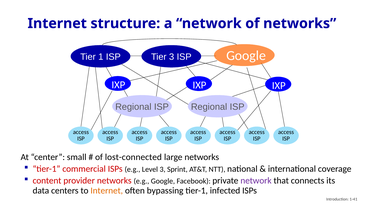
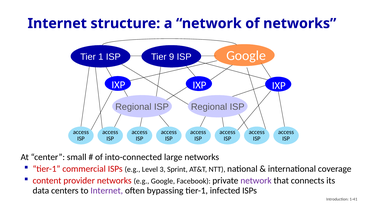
Tier 3: 3 -> 9
lost-connected: lost-connected -> into-connected
Internet at (107, 191) colour: orange -> purple
